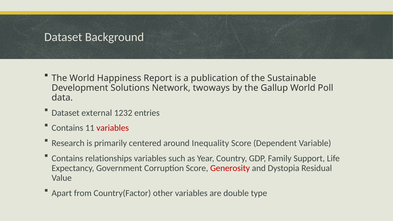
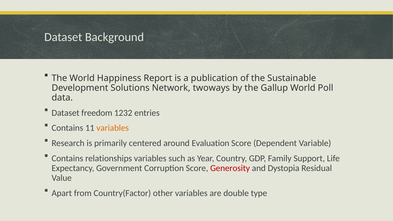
external: external -> freedom
variables at (113, 128) colour: red -> orange
Inequality: Inequality -> Evaluation
